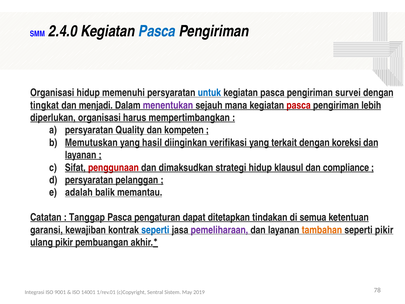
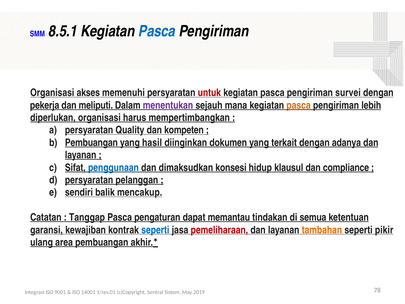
2.4.0: 2.4.0 -> 8.5.1
Organisasi hidup: hidup -> akses
untuk colour: blue -> red
tingkat: tingkat -> pekerja
menjadi: menjadi -> meliputi
pasca at (299, 105) colour: red -> orange
Memutuskan at (91, 143): Memutuskan -> Pembuangan
verifikasi: verifikasi -> dokumen
koreksi: koreksi -> adanya
penggunaan colour: red -> blue
strategi: strategi -> konsesi
adalah: adalah -> sendiri
memantau: memantau -> mencakup
ditetapkan: ditetapkan -> memantau
pemeliharaan colour: purple -> red
ulang pikir: pikir -> area
